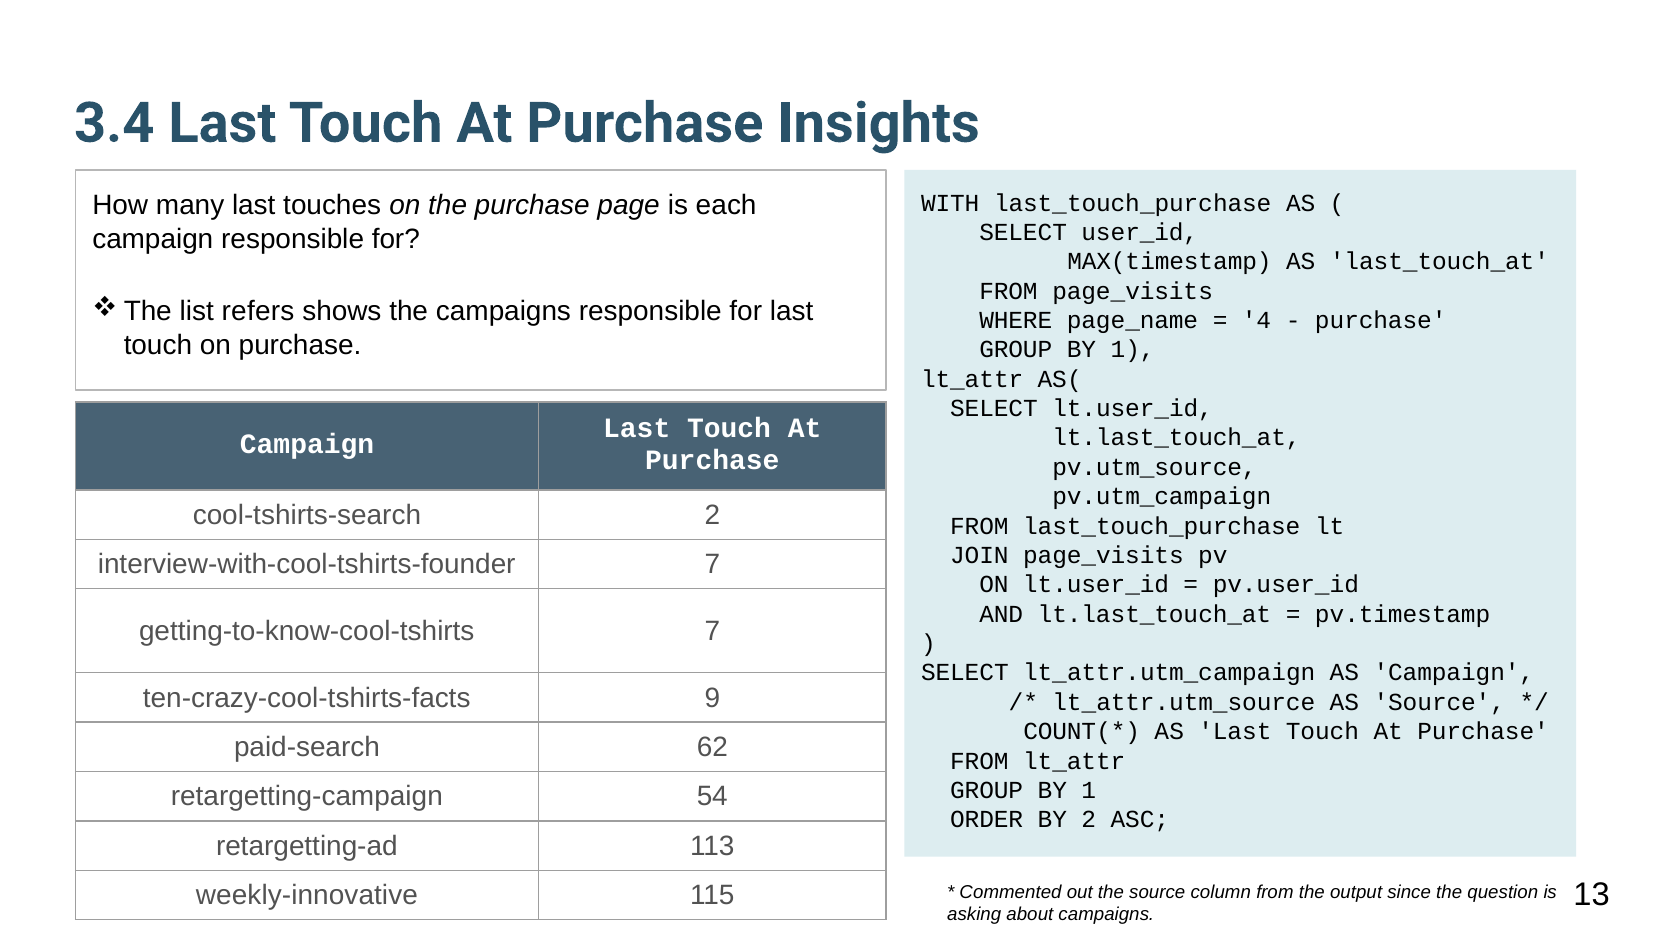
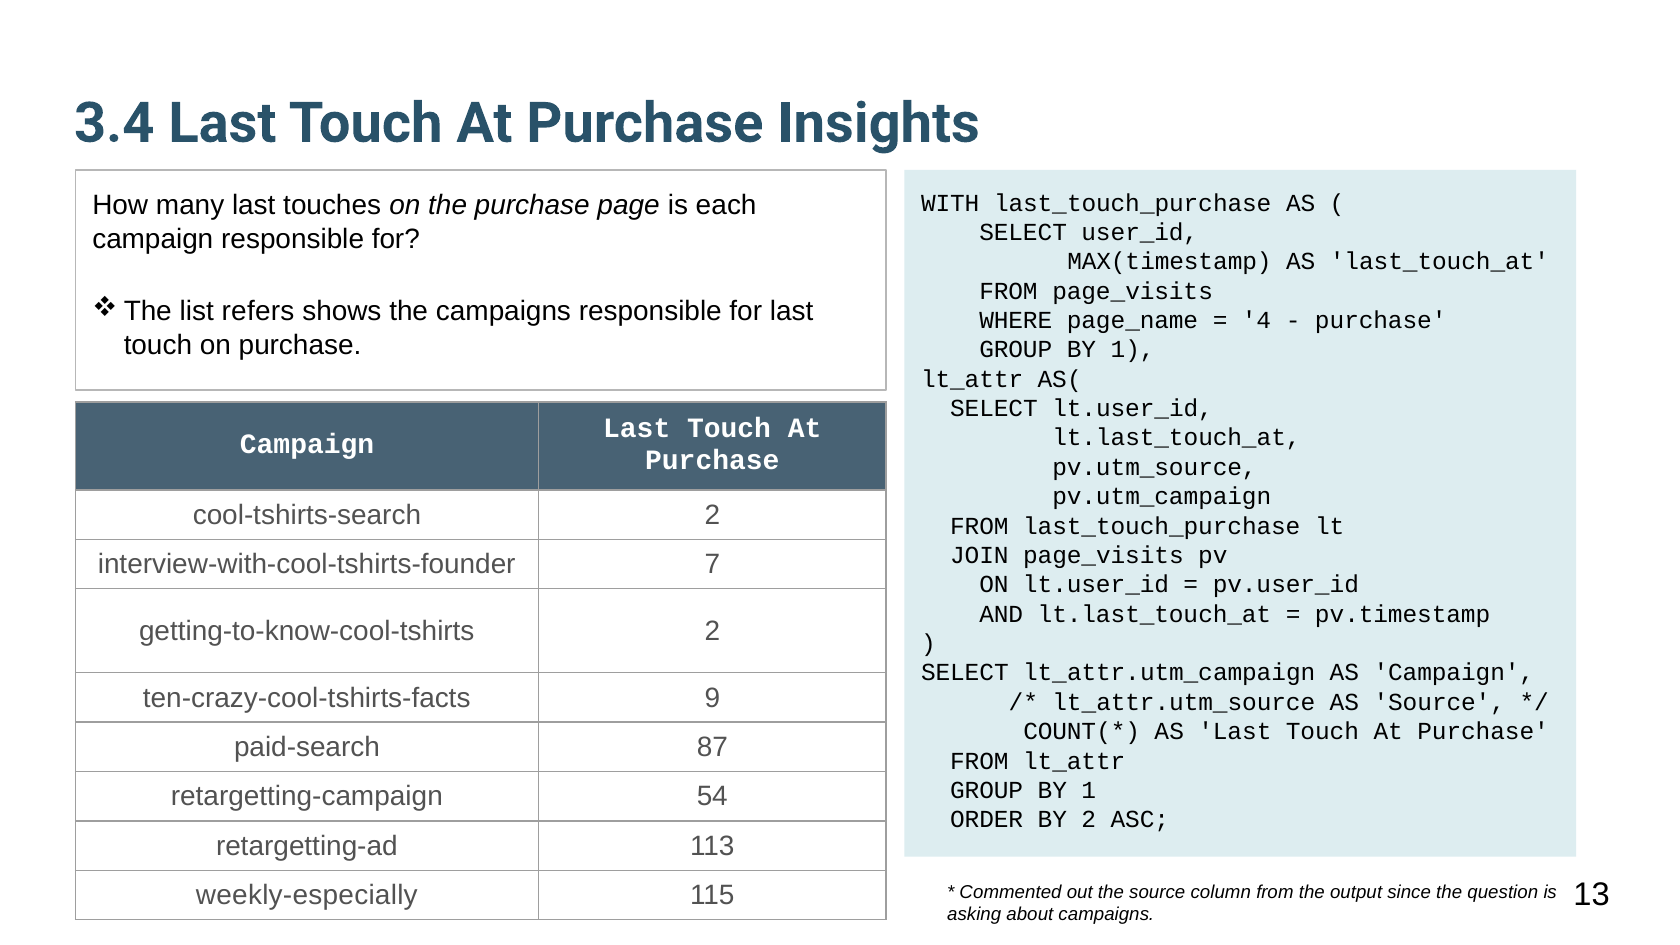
getting-to-know-cool-tshirts 7: 7 -> 2
62: 62 -> 87
weekly-innovative: weekly-innovative -> weekly-especially
